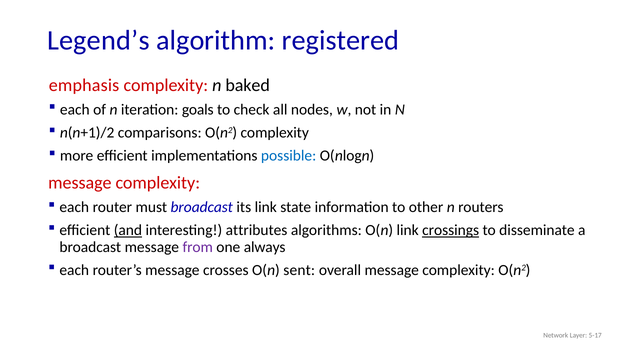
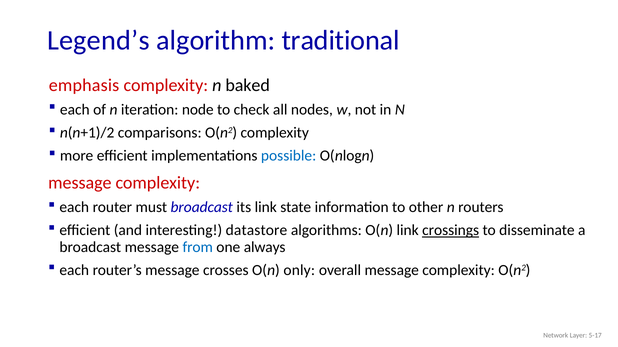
registered: registered -> traditional
goals: goals -> node
and underline: present -> none
attributes: attributes -> datastore
from colour: purple -> blue
sent: sent -> only
